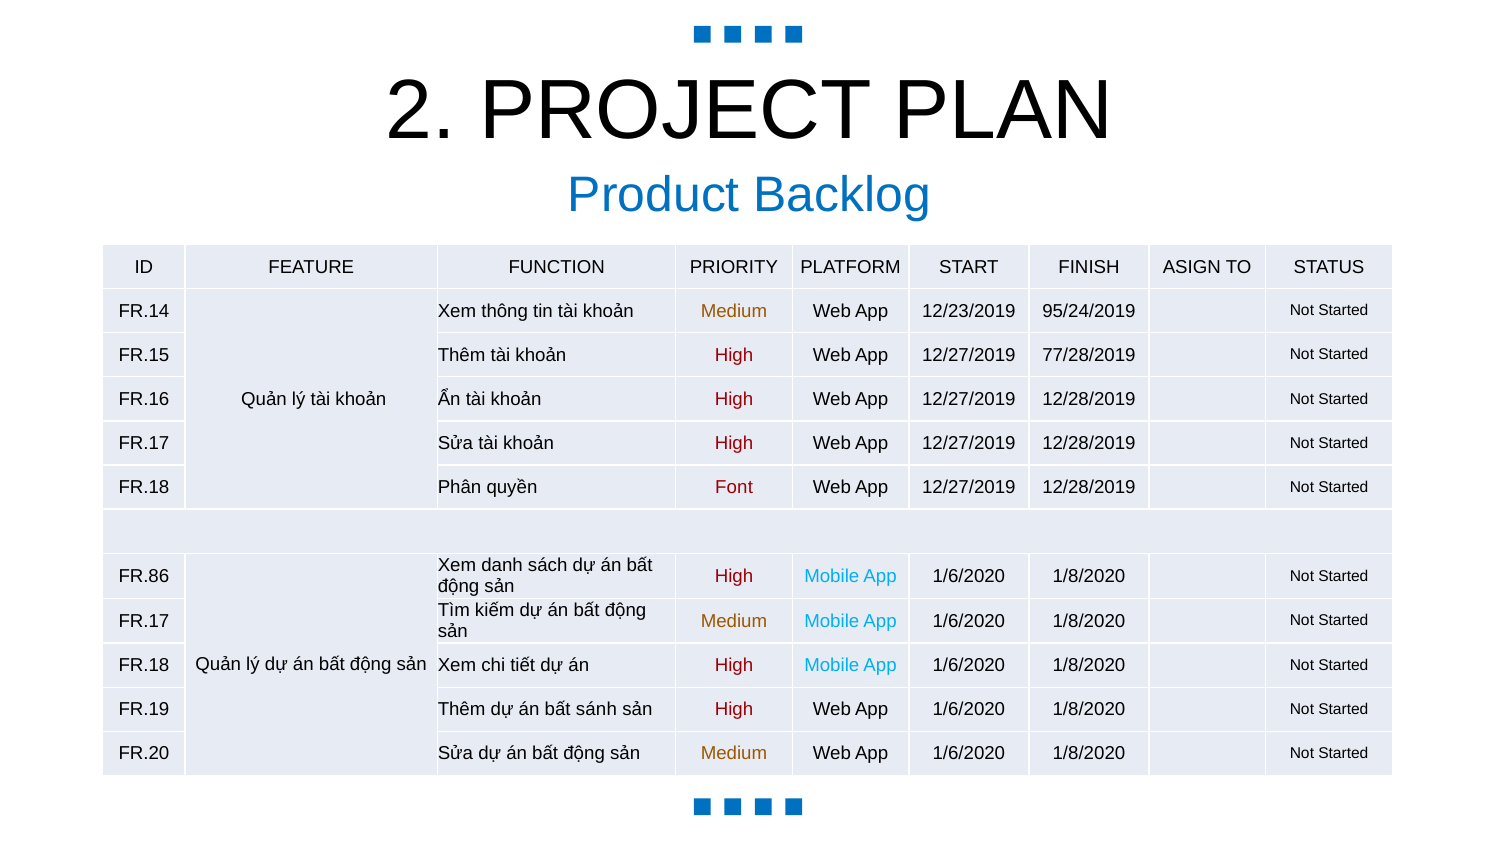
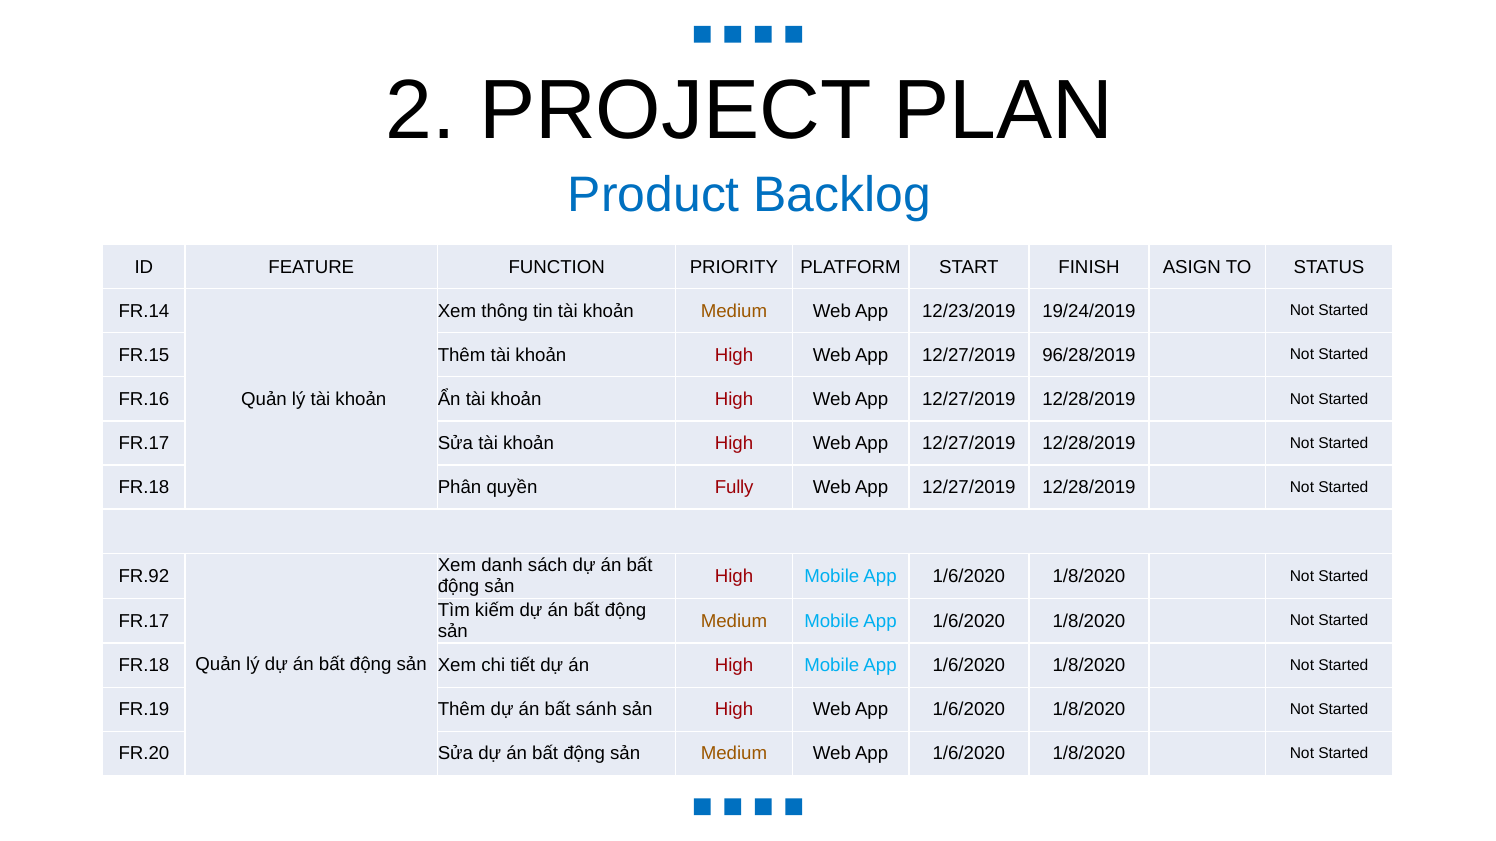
95/24/2019: 95/24/2019 -> 19/24/2019
77/28/2019: 77/28/2019 -> 96/28/2019
Font: Font -> Fully
FR.86: FR.86 -> FR.92
